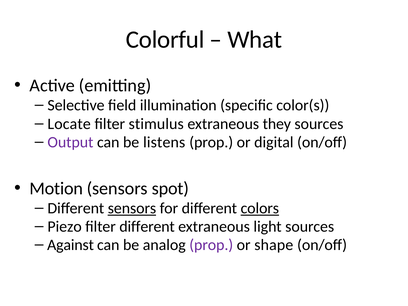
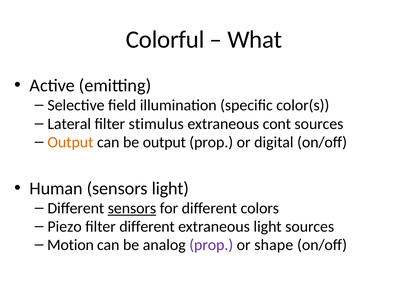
Locate: Locate -> Lateral
they: they -> cont
Output at (70, 142) colour: purple -> orange
be listens: listens -> output
Motion: Motion -> Human
sensors spot: spot -> light
colors underline: present -> none
Against: Against -> Motion
